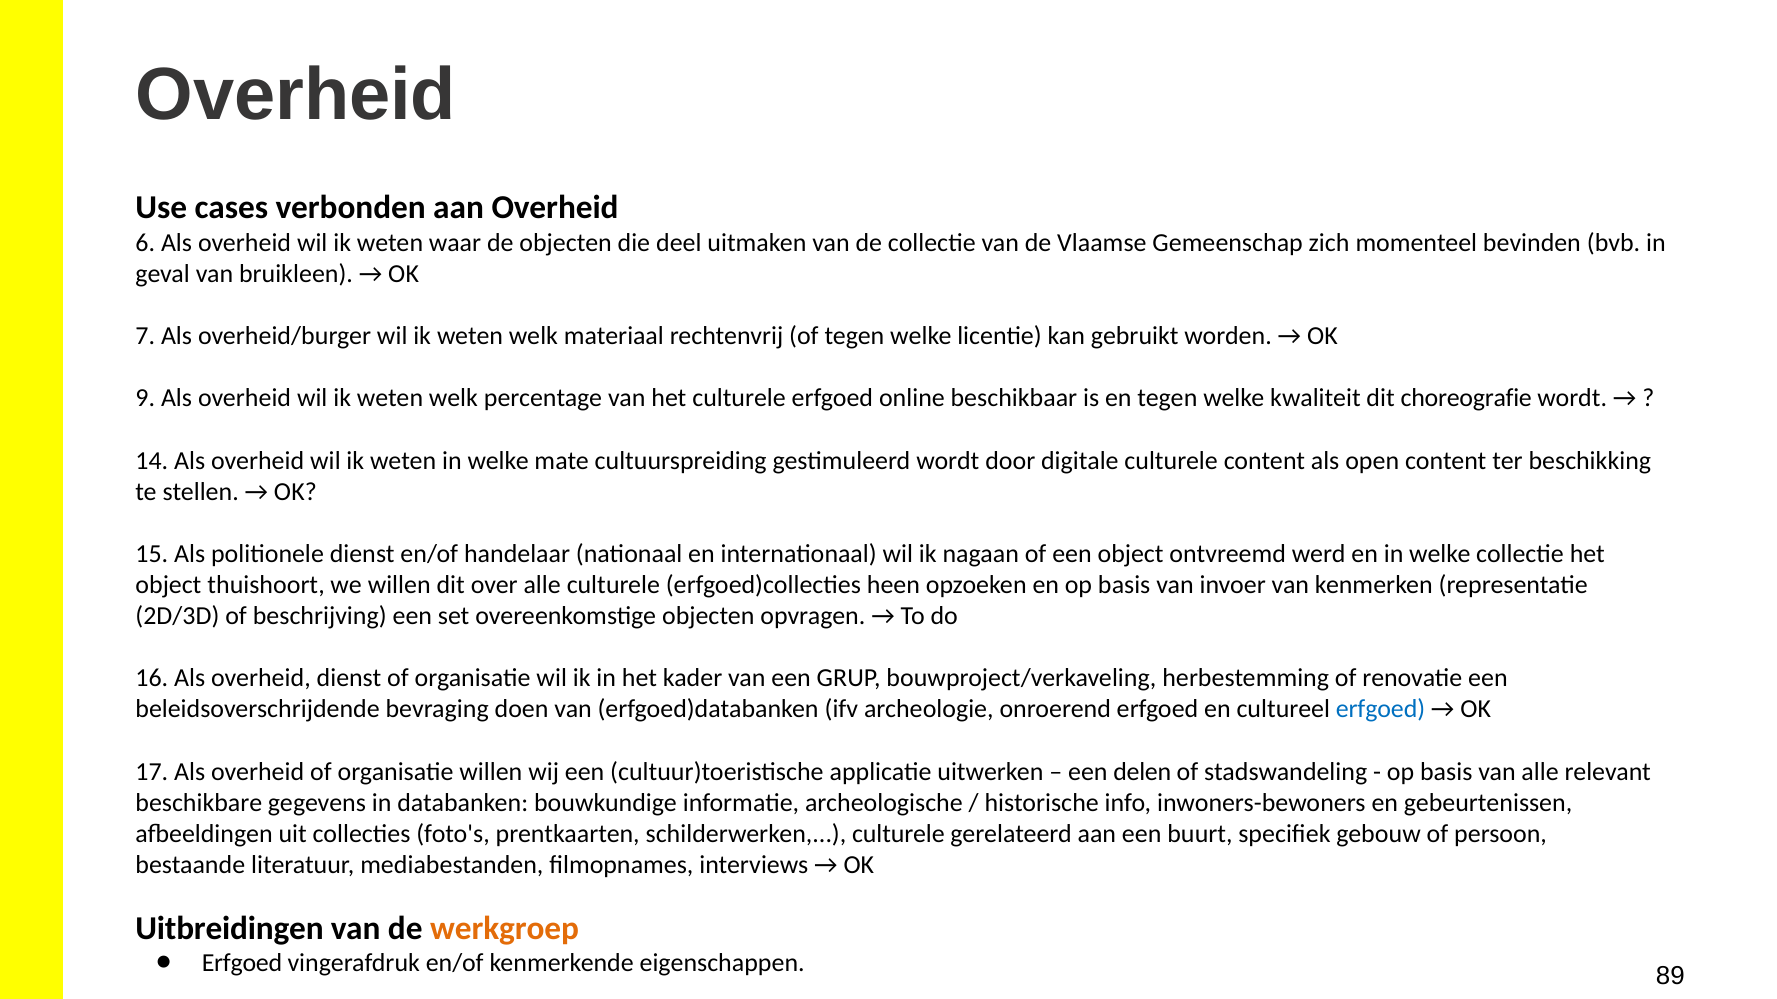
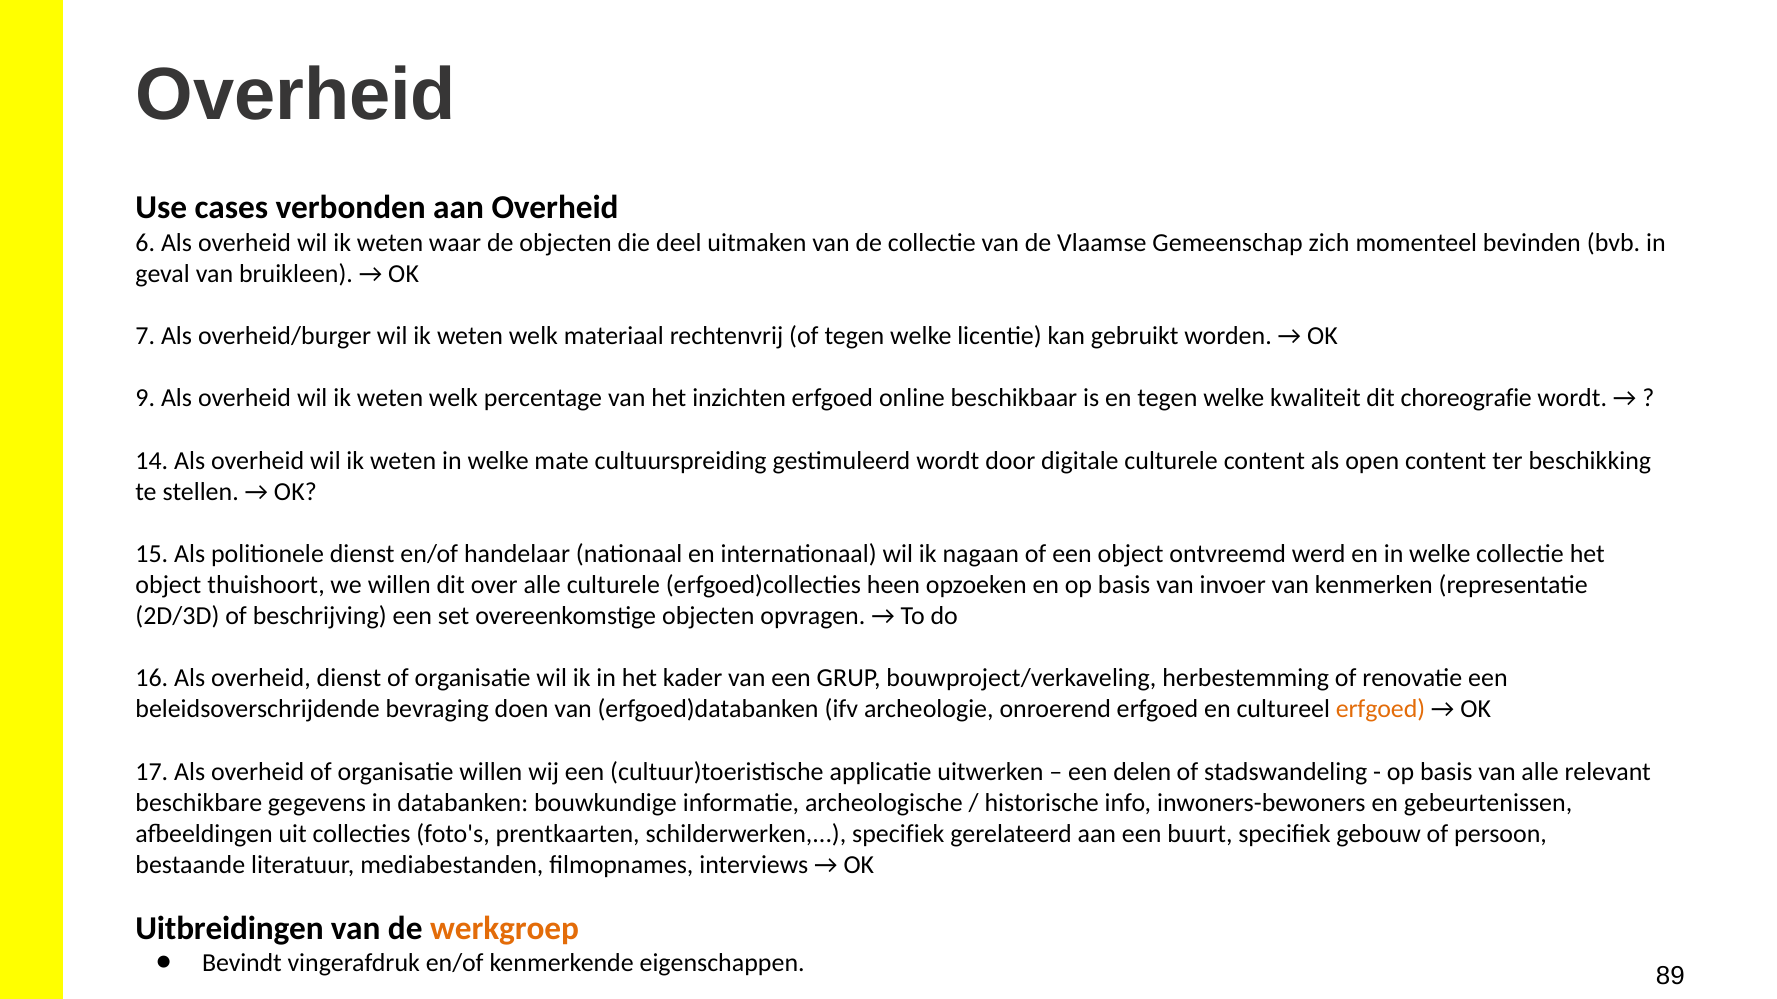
het culturele: culturele -> inzichten
erfgoed at (1380, 710) colour: blue -> orange
schilderwerken culturele: culturele -> specifiek
Erfgoed at (242, 964): Erfgoed -> Bevindt
